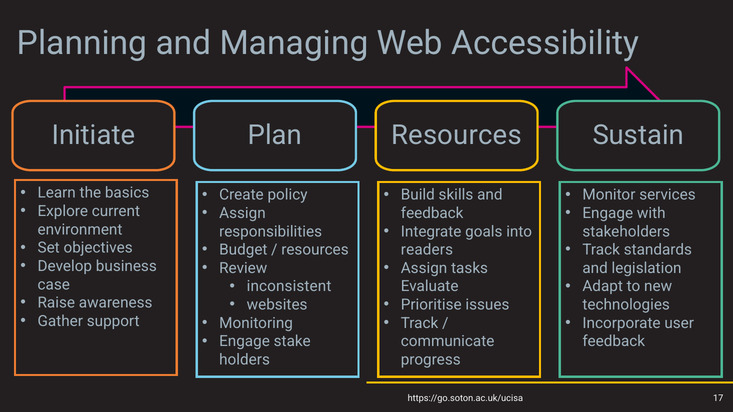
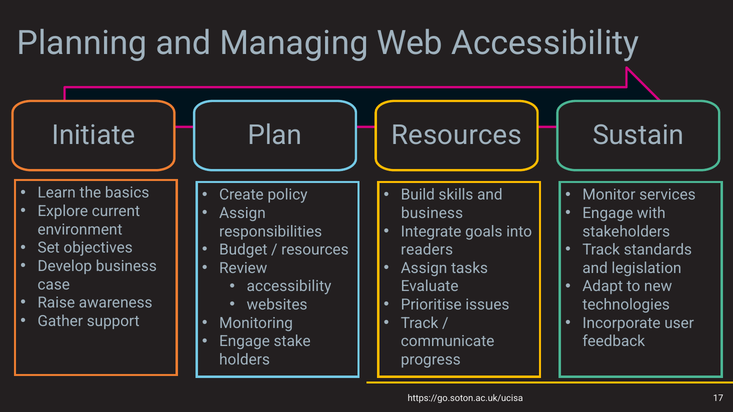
feedback at (432, 213): feedback -> business
inconsistent at (289, 287): inconsistent -> accessibility
